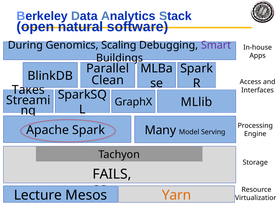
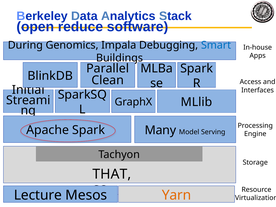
natural: natural -> reduce
Scaling: Scaling -> Impala
Smart colour: purple -> blue
Takes: Takes -> Initial
FAILS: FAILS -> THAT
